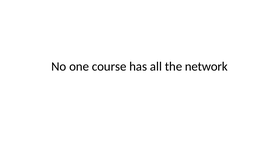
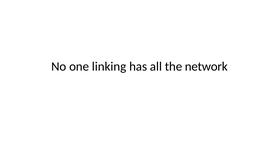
course: course -> linking
